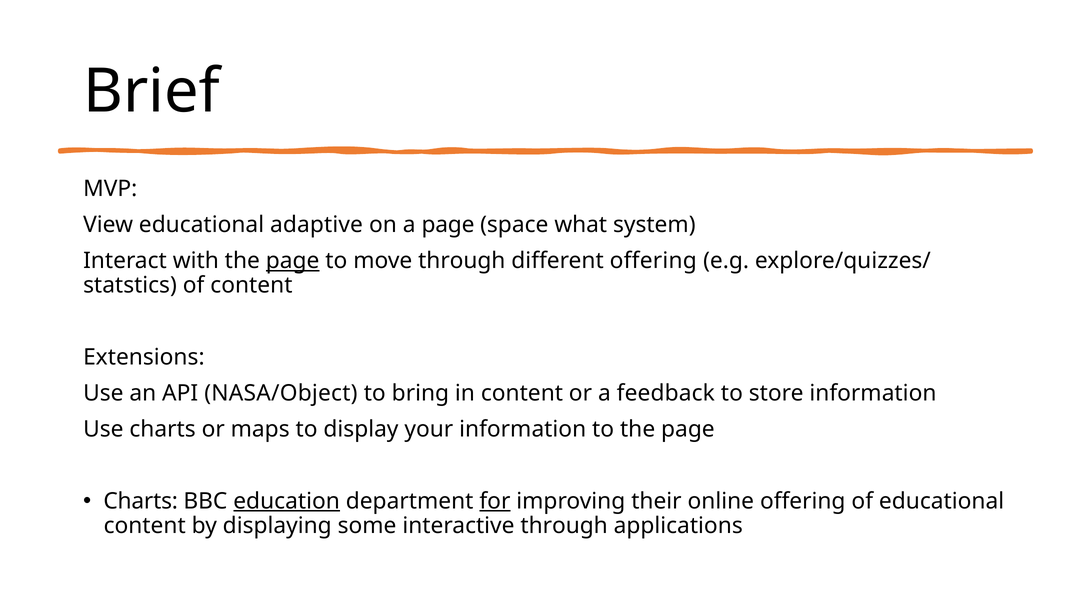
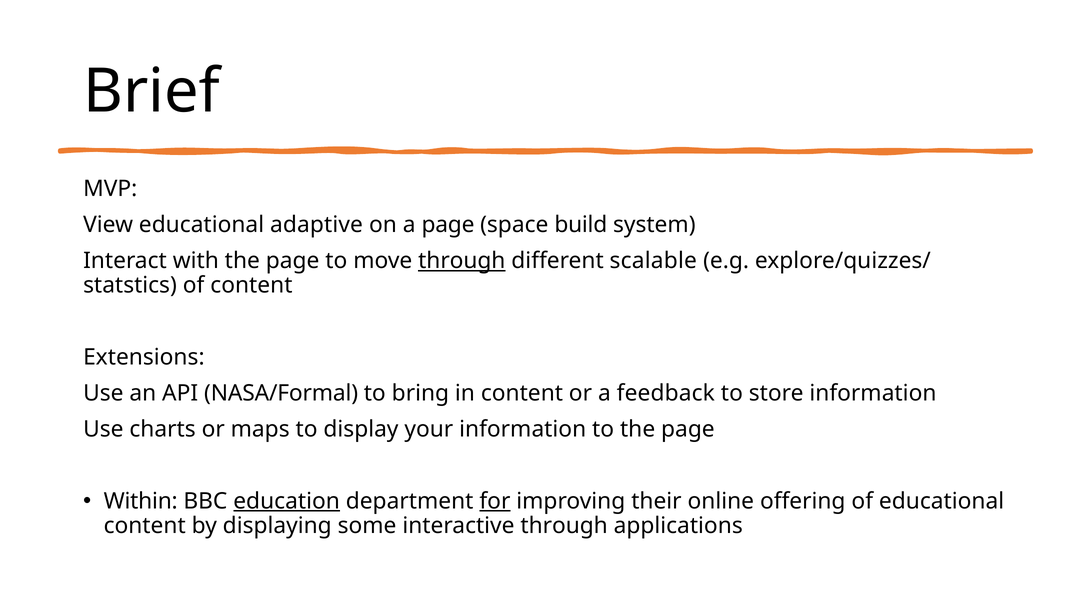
what: what -> build
page at (293, 261) underline: present -> none
through at (462, 261) underline: none -> present
different offering: offering -> scalable
NASA/Object: NASA/Object -> NASA/Formal
Charts at (141, 501): Charts -> Within
